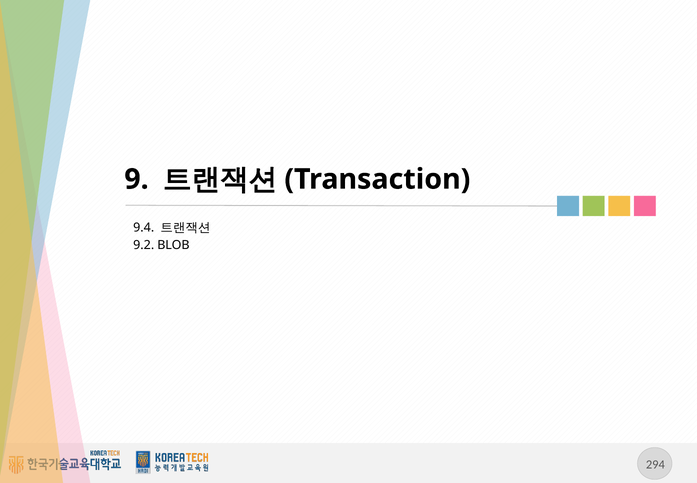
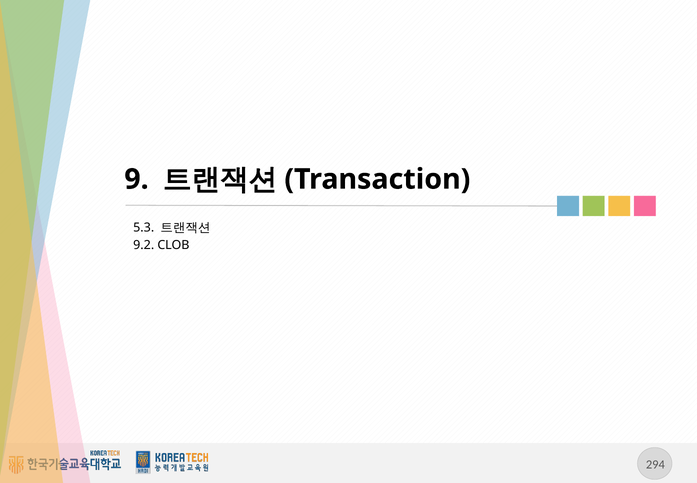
9.4: 9.4 -> 5.3
BLOB: BLOB -> CLOB
